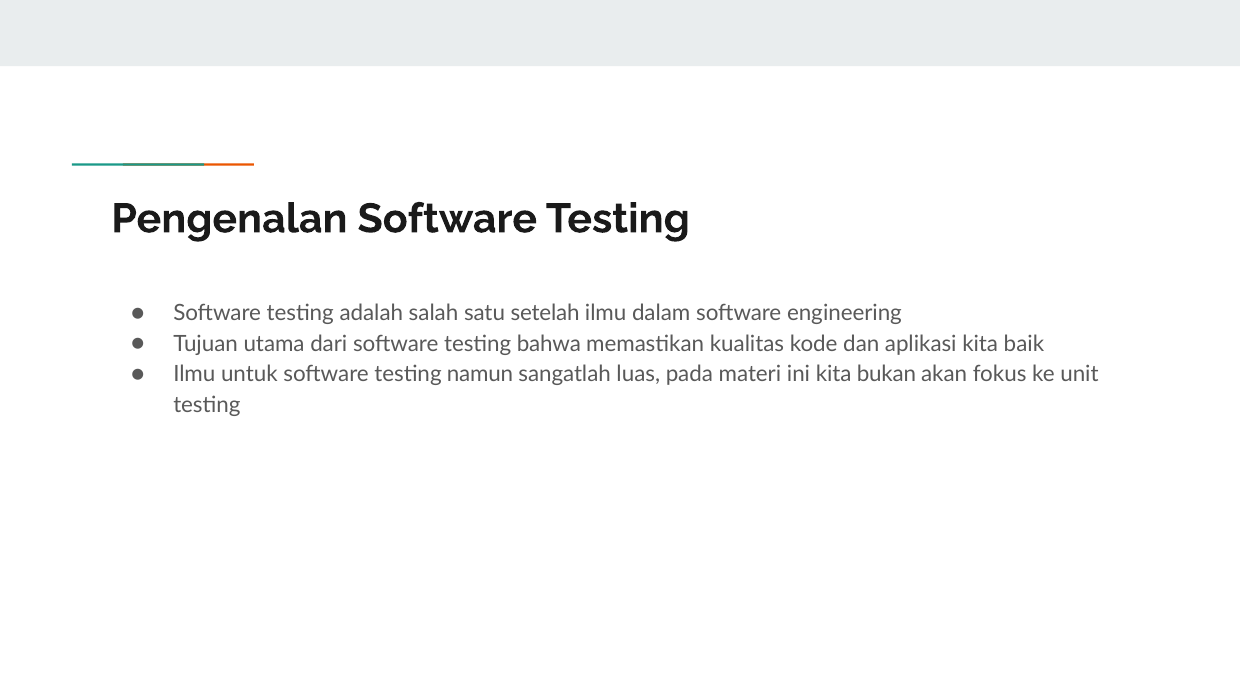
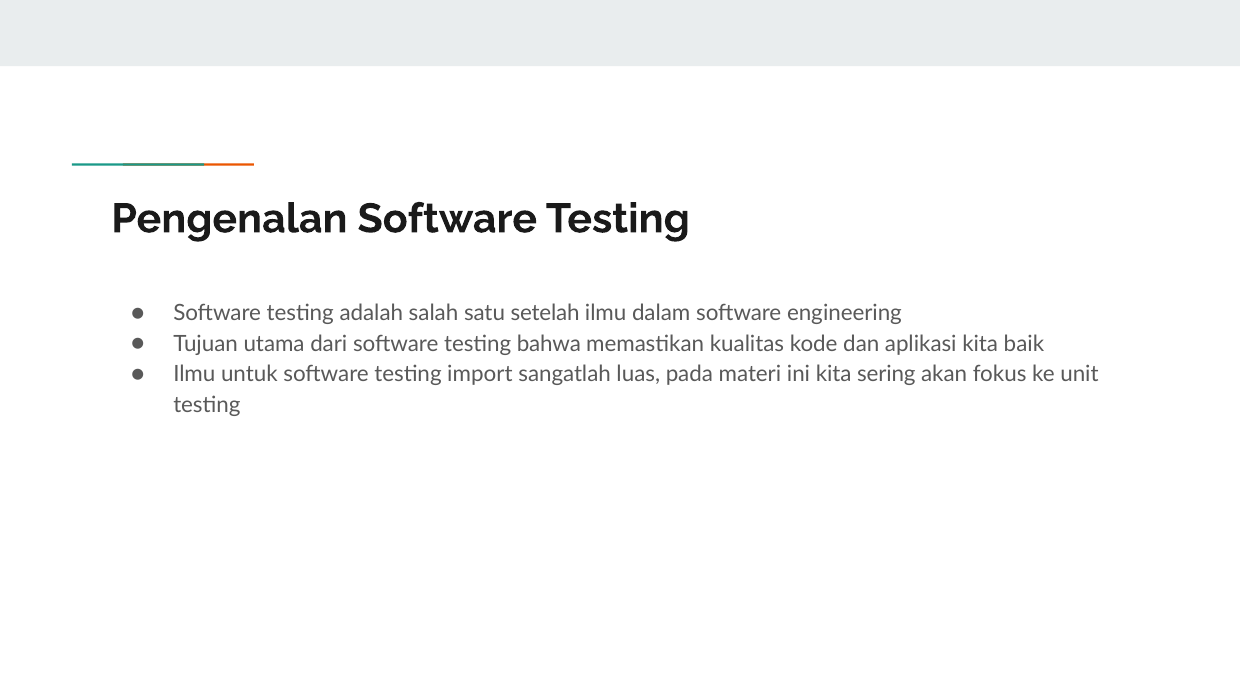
namun: namun -> import
bukan: bukan -> sering
